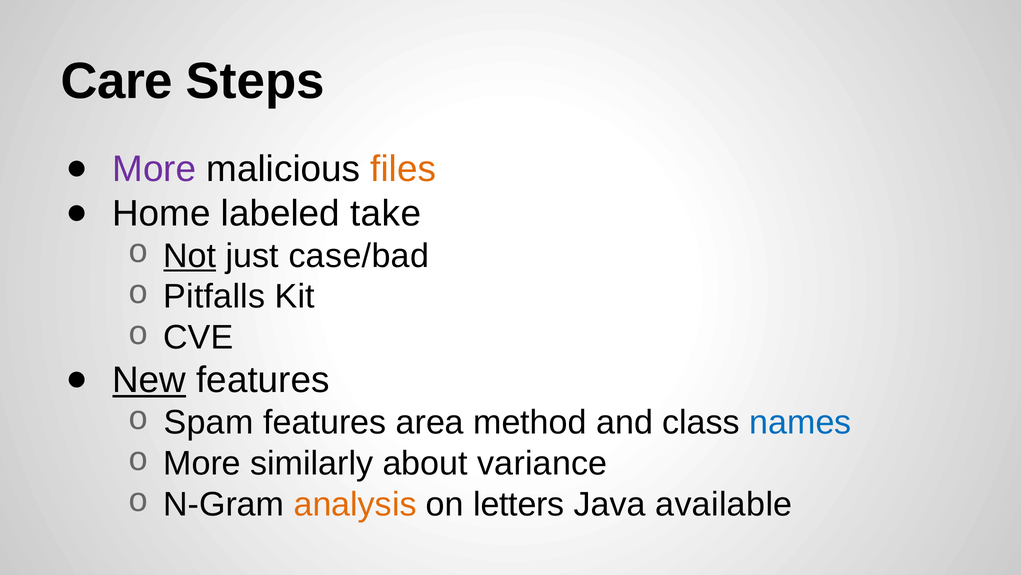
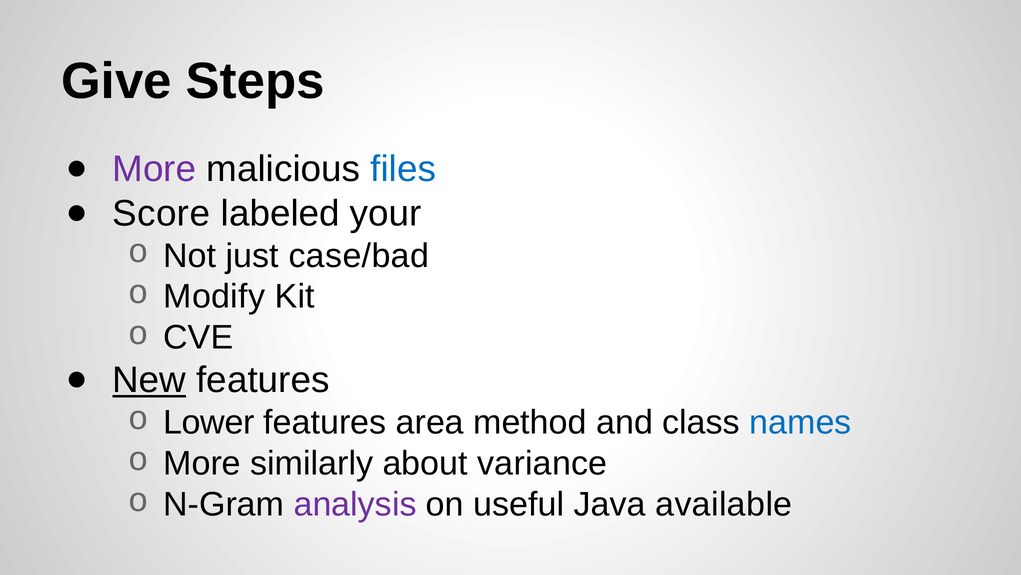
Care: Care -> Give
files colour: orange -> blue
Home: Home -> Score
take: take -> your
Not underline: present -> none
Pitfalls: Pitfalls -> Modify
Spam: Spam -> Lower
analysis colour: orange -> purple
letters: letters -> useful
